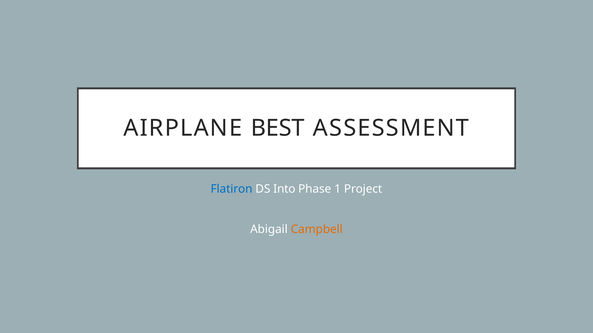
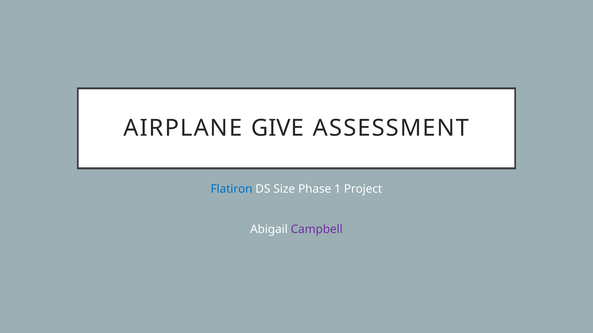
BEST: BEST -> GIVE
Into: Into -> Size
Campbell colour: orange -> purple
